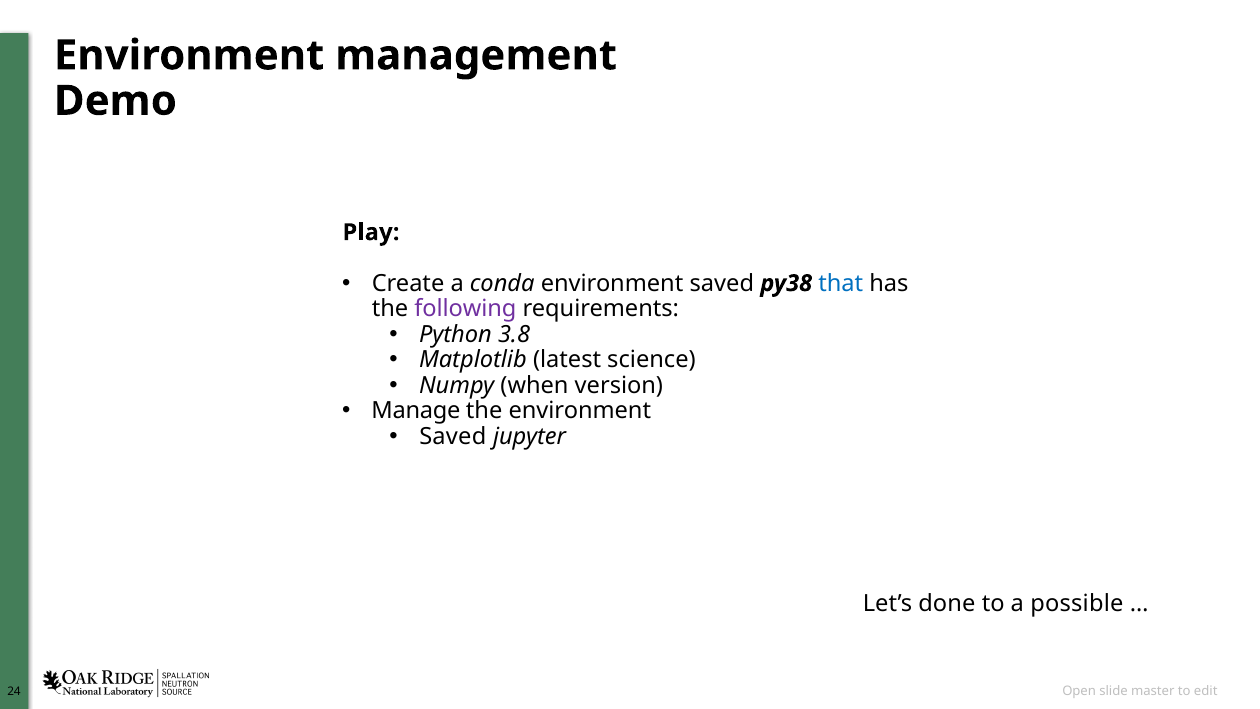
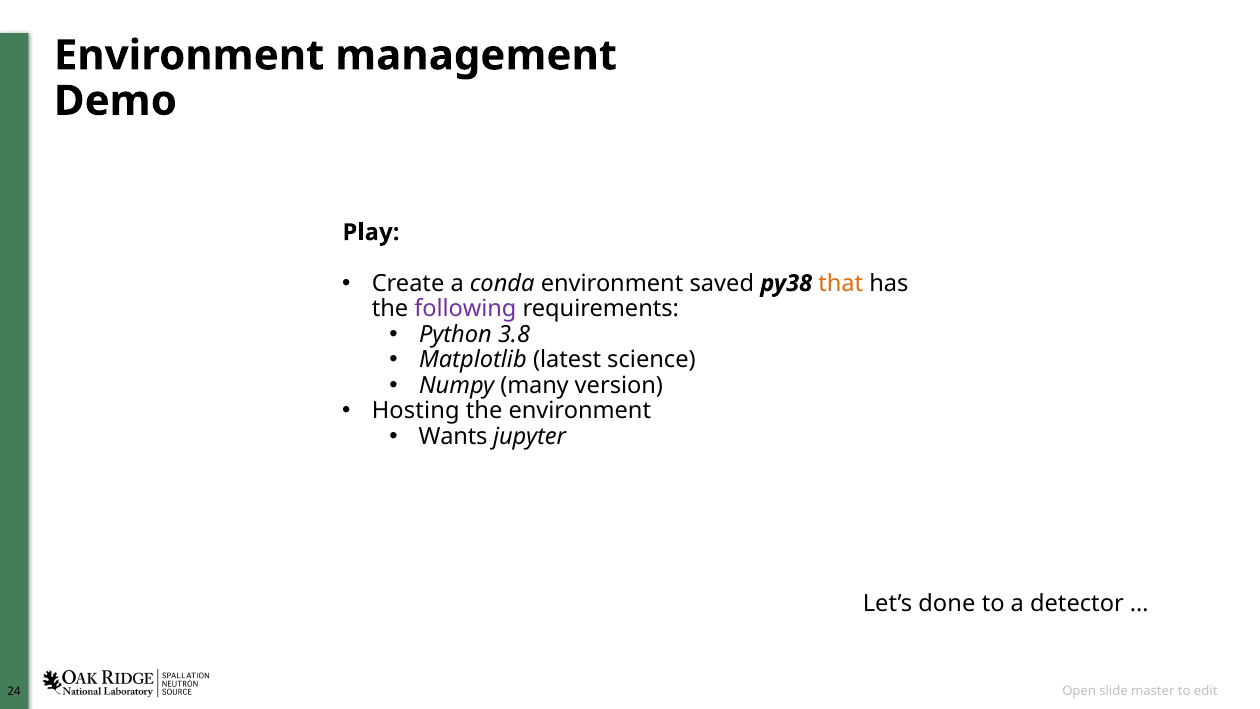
that colour: blue -> orange
when: when -> many
Manage: Manage -> Hosting
Saved at (453, 436): Saved -> Wants
possible: possible -> detector
